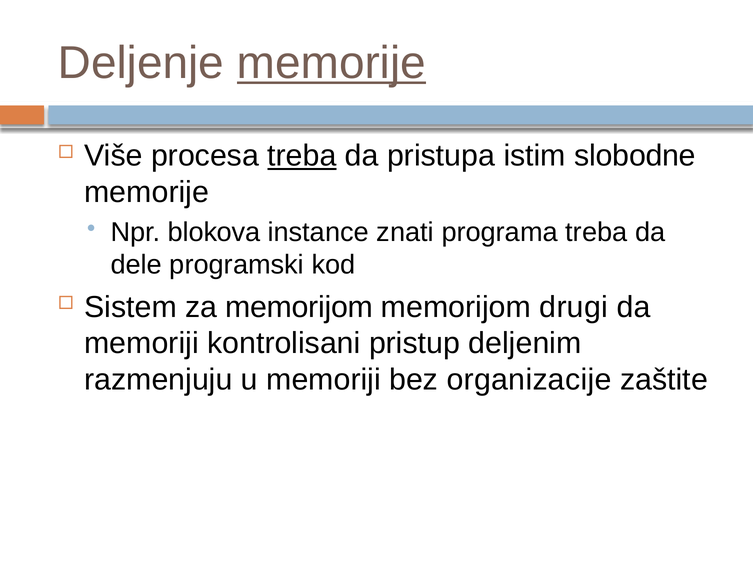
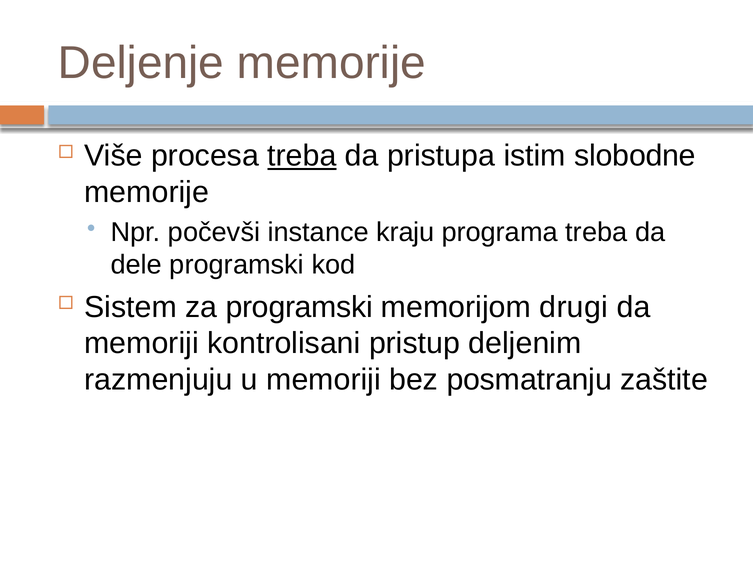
memorije at (331, 63) underline: present -> none
blokova: blokova -> počevši
znati: znati -> kraju
za memorijom: memorijom -> programski
organizacije: organizacije -> posmatranju
